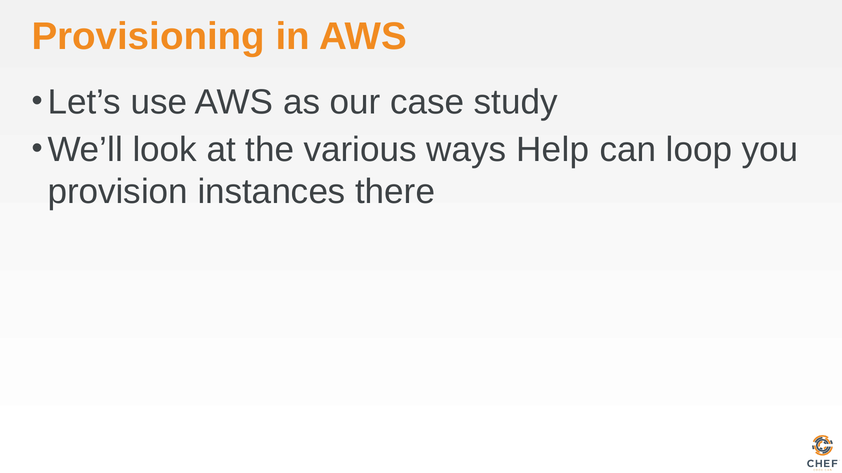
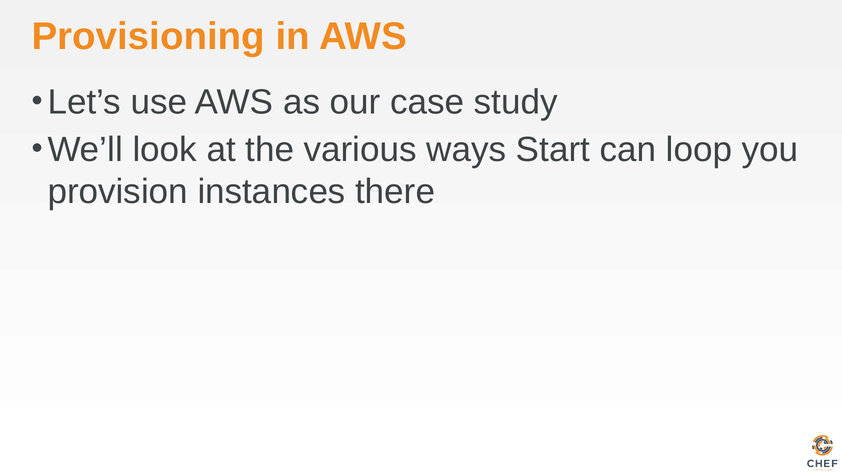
Help: Help -> Start
